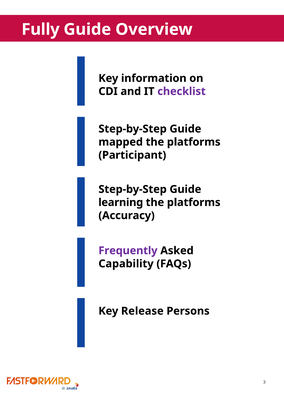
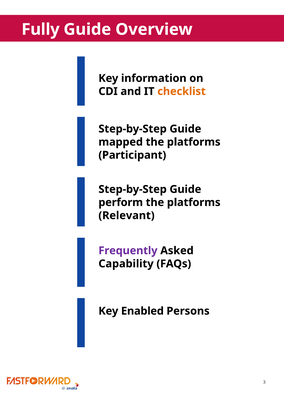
checklist colour: purple -> orange
learning: learning -> perform
Accuracy: Accuracy -> Relevant
Release: Release -> Enabled
